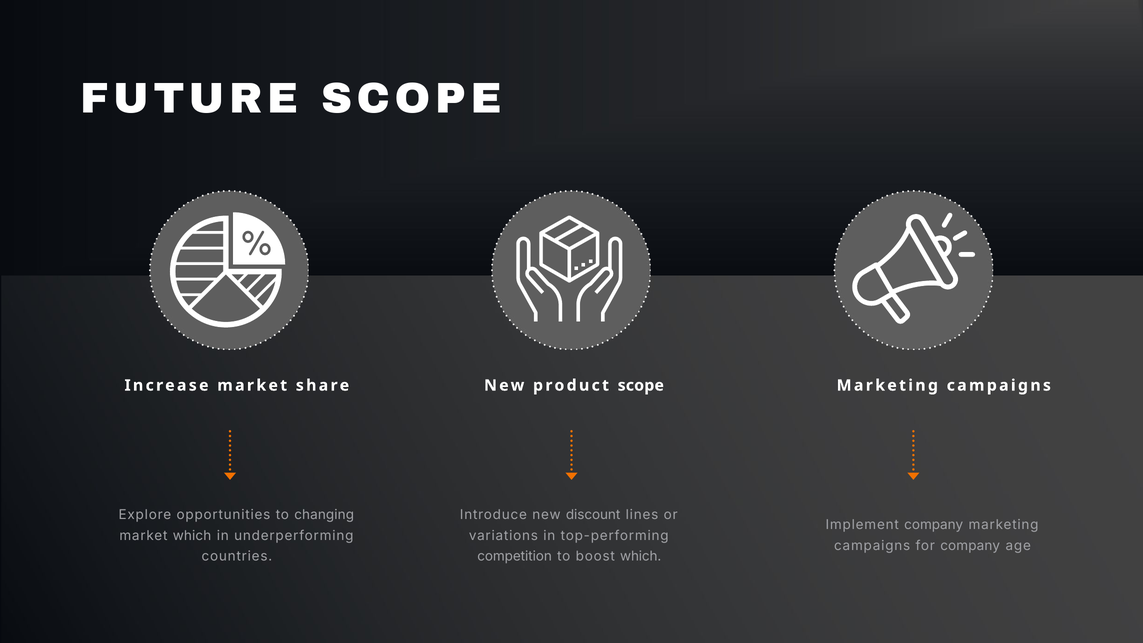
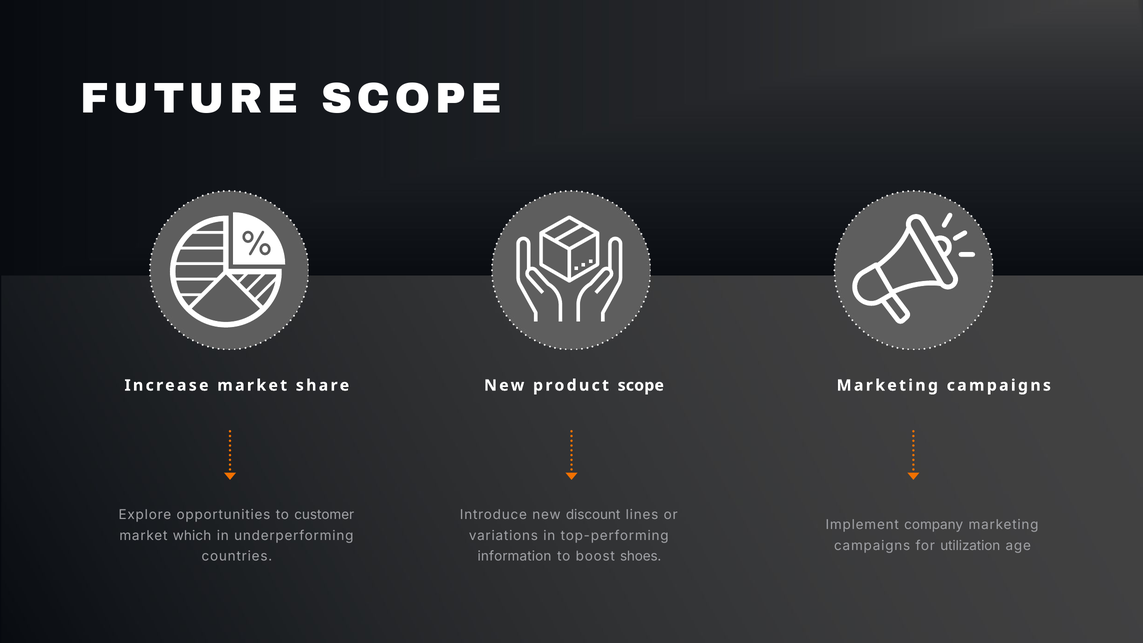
changing: changing -> customer
for company: company -> utilization
competition: competition -> information
boost which: which -> shoes
